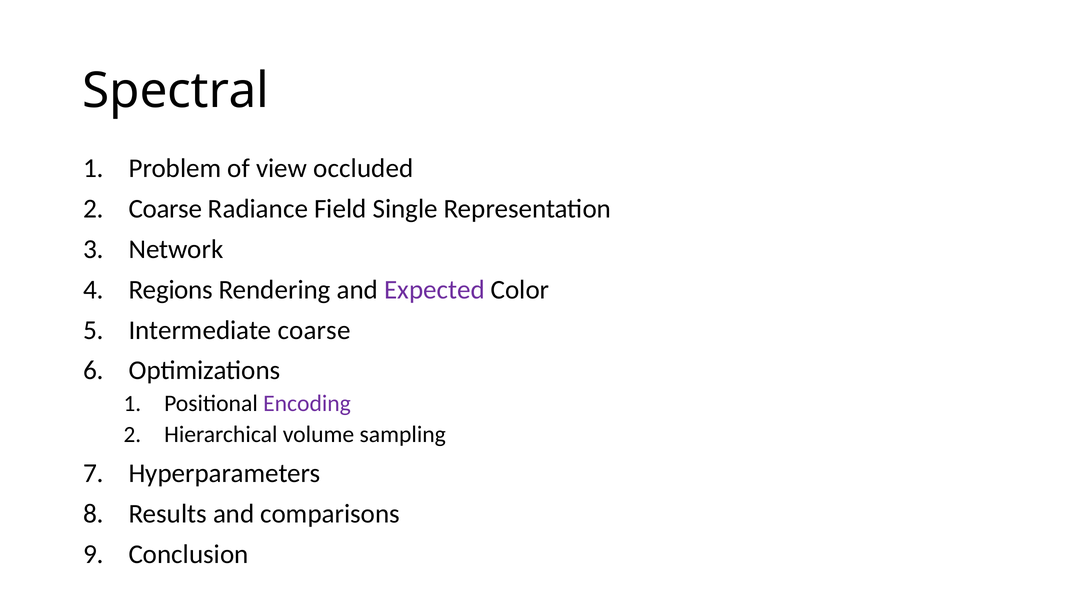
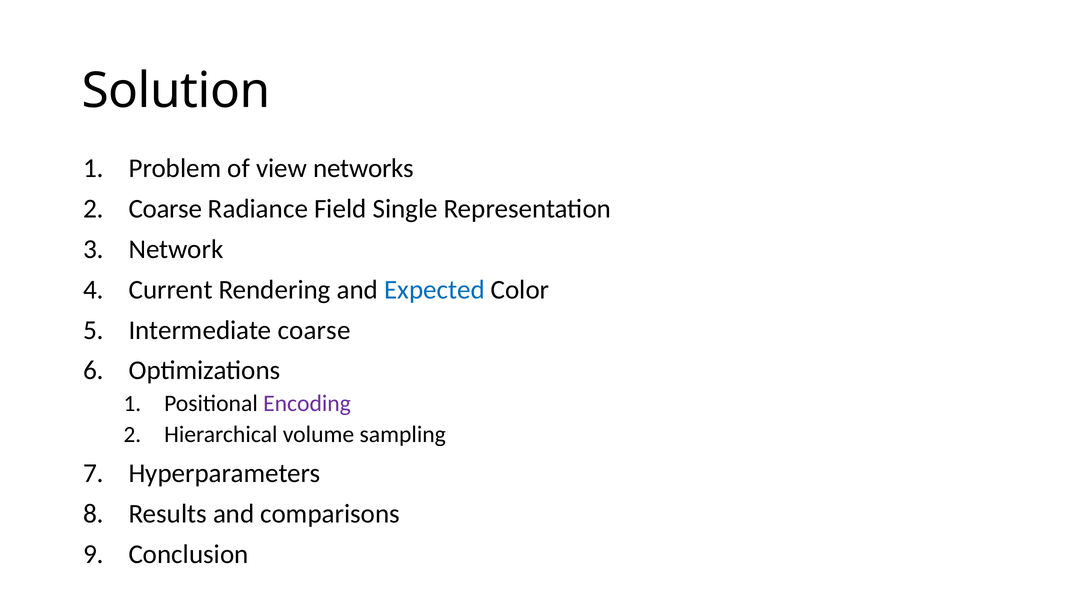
Spectral: Spectral -> Solution
occluded: occluded -> networks
Regions: Regions -> Current
Expected colour: purple -> blue
